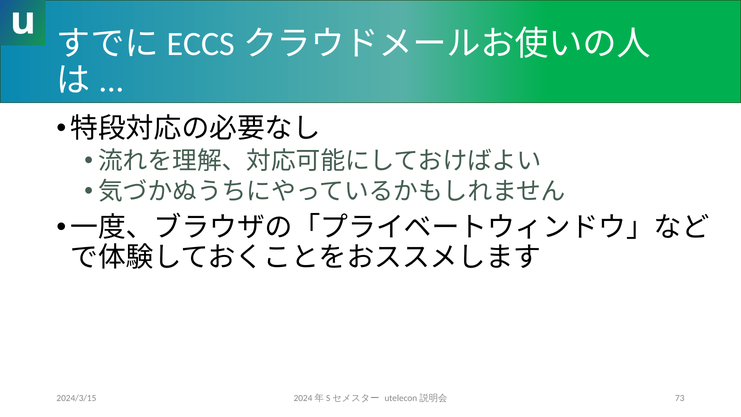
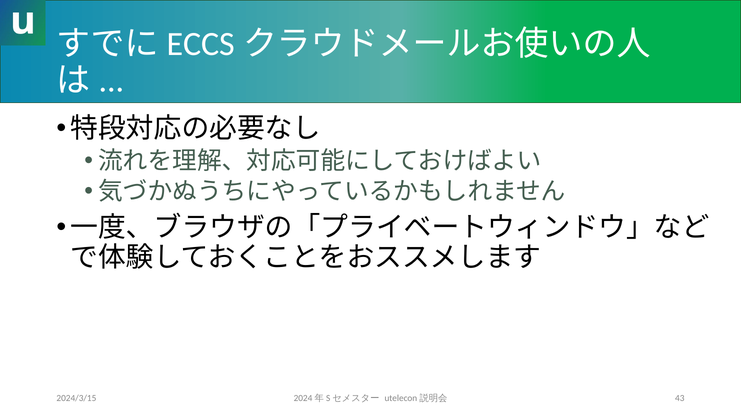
73: 73 -> 43
